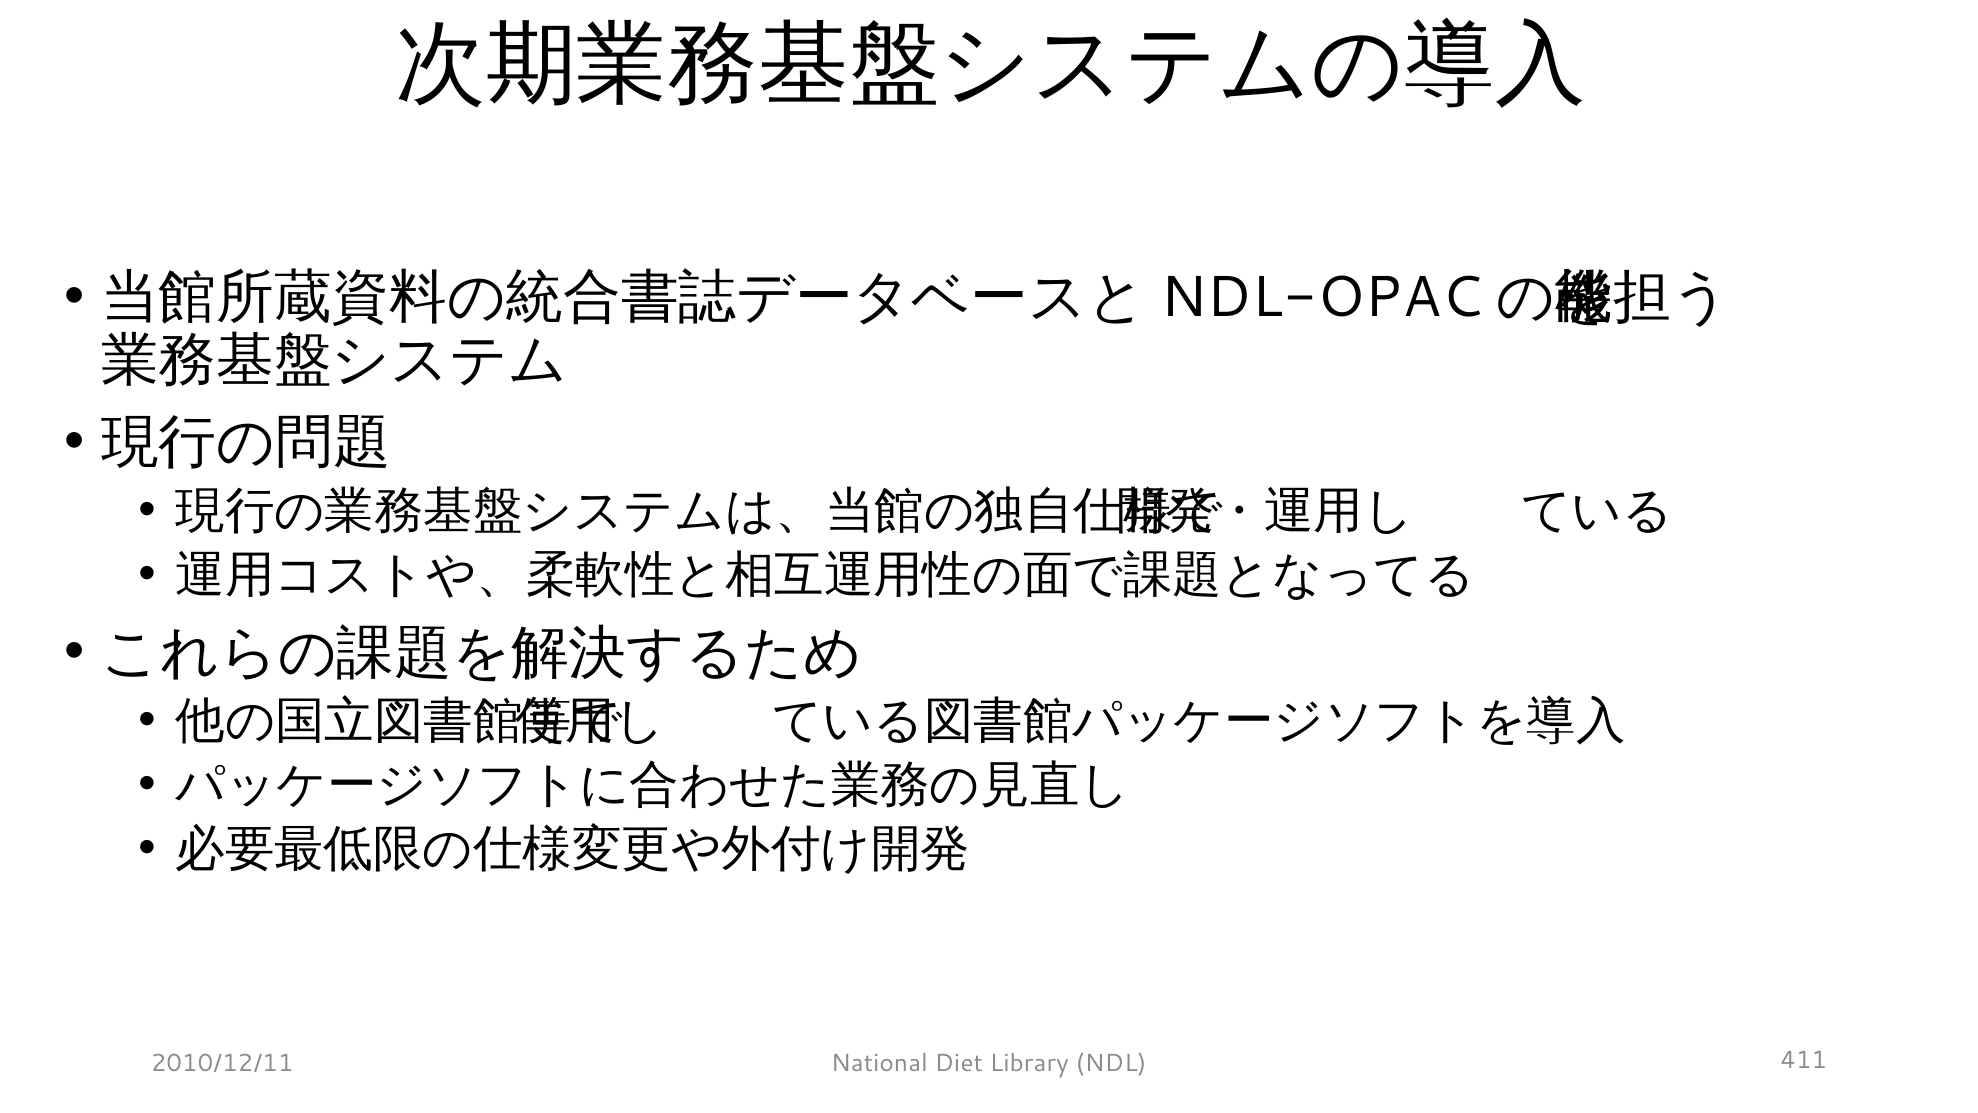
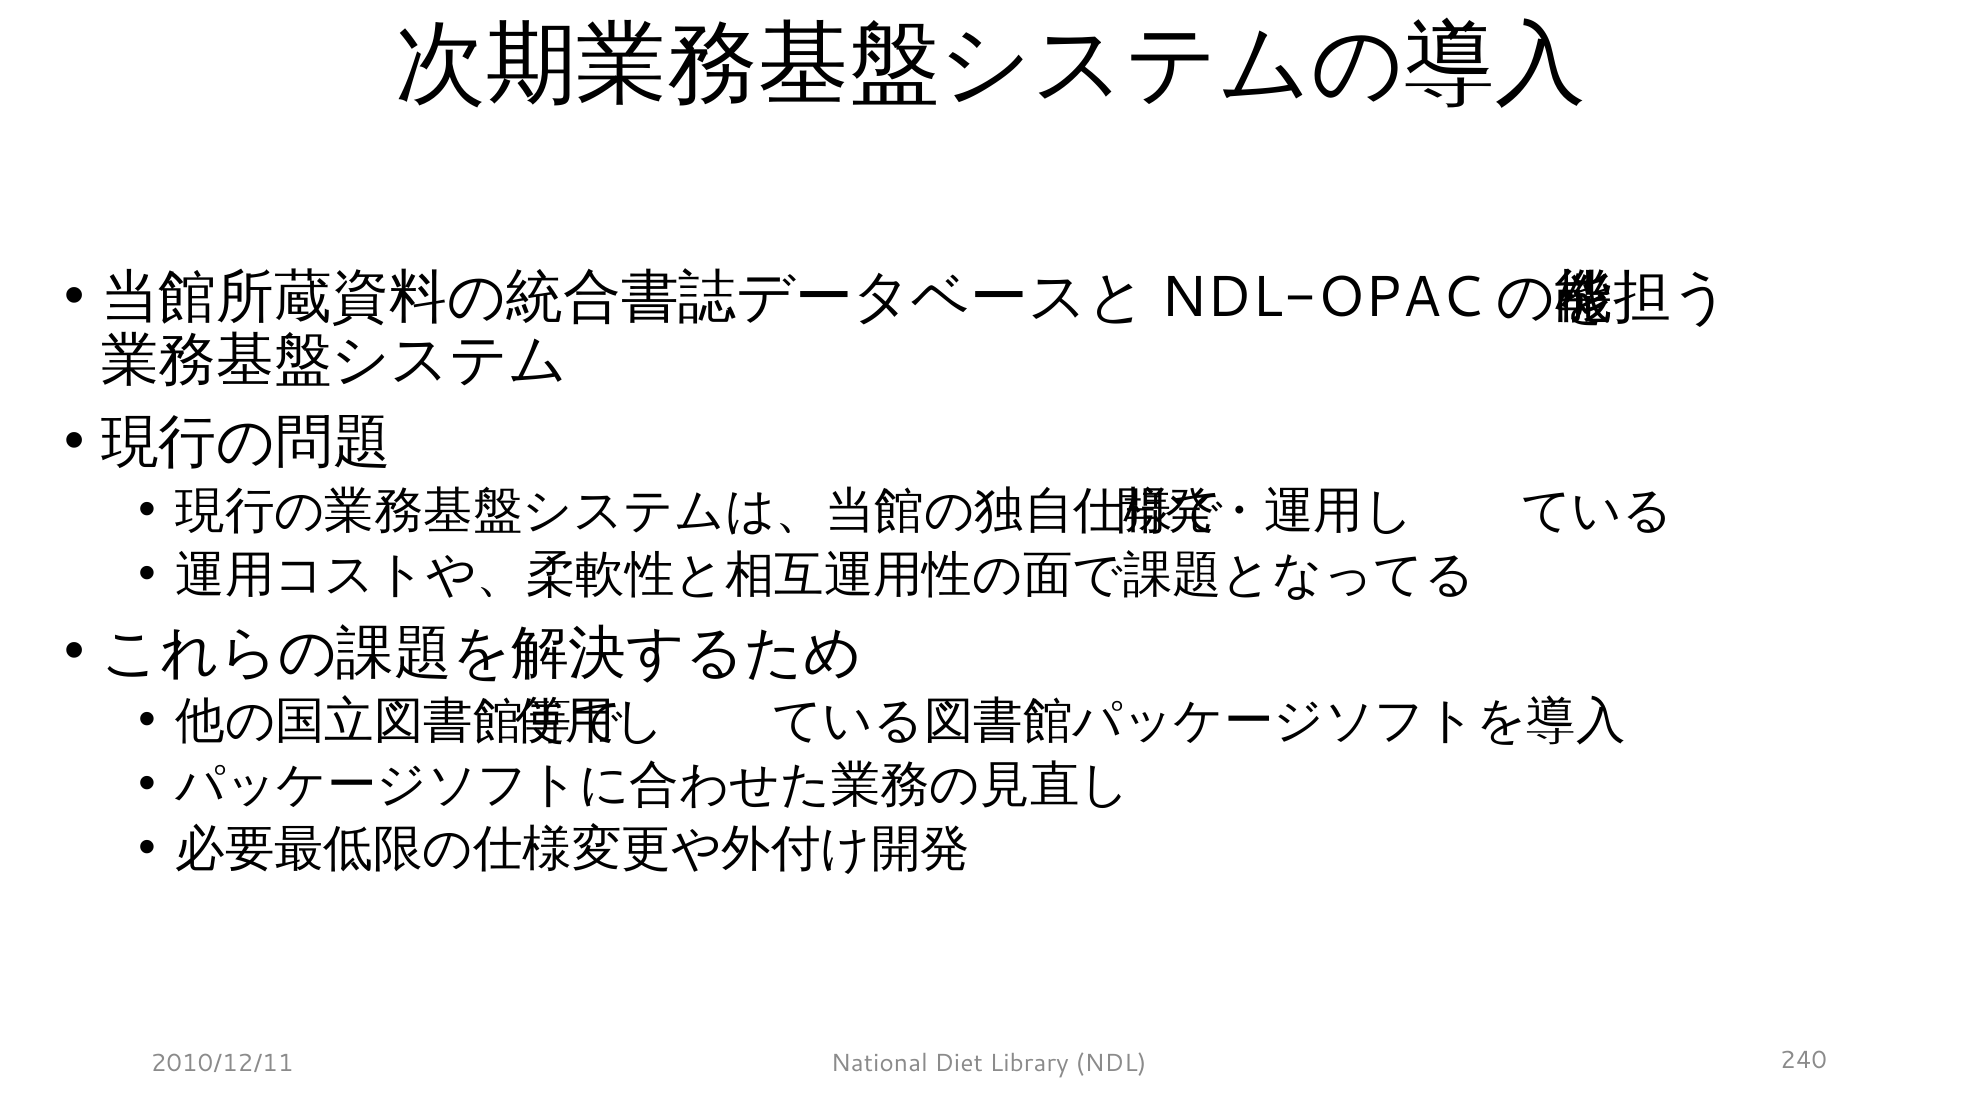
411: 411 -> 240
